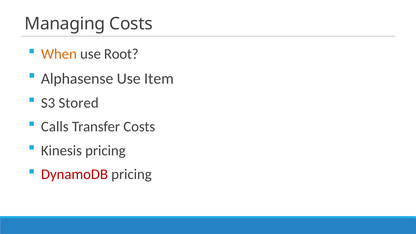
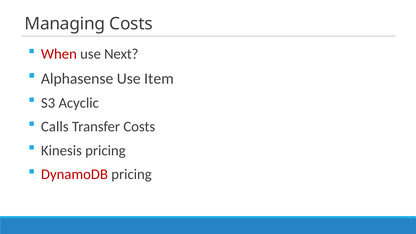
When colour: orange -> red
Root: Root -> Next
Stored: Stored -> Acyclic
